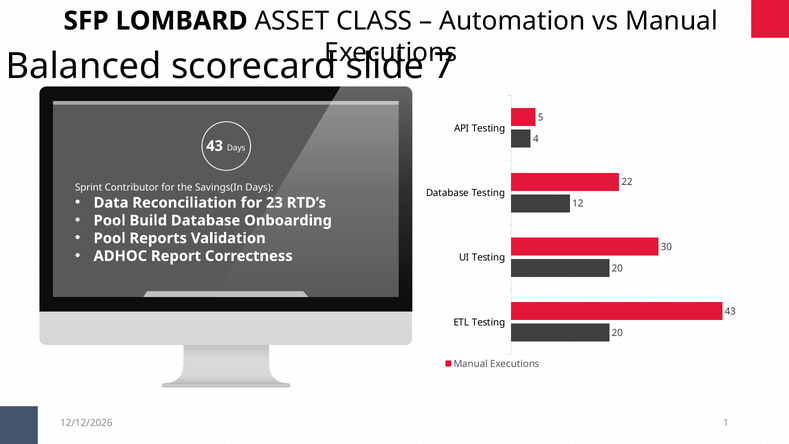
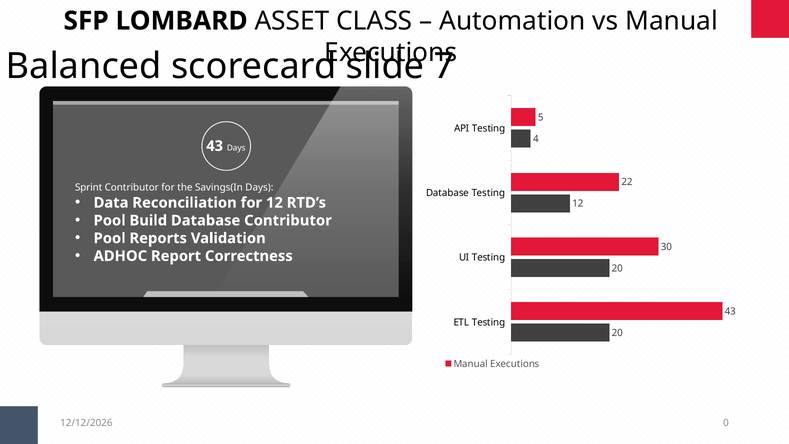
for 23: 23 -> 12
Database Onboarding: Onboarding -> Contributor
1: 1 -> 0
